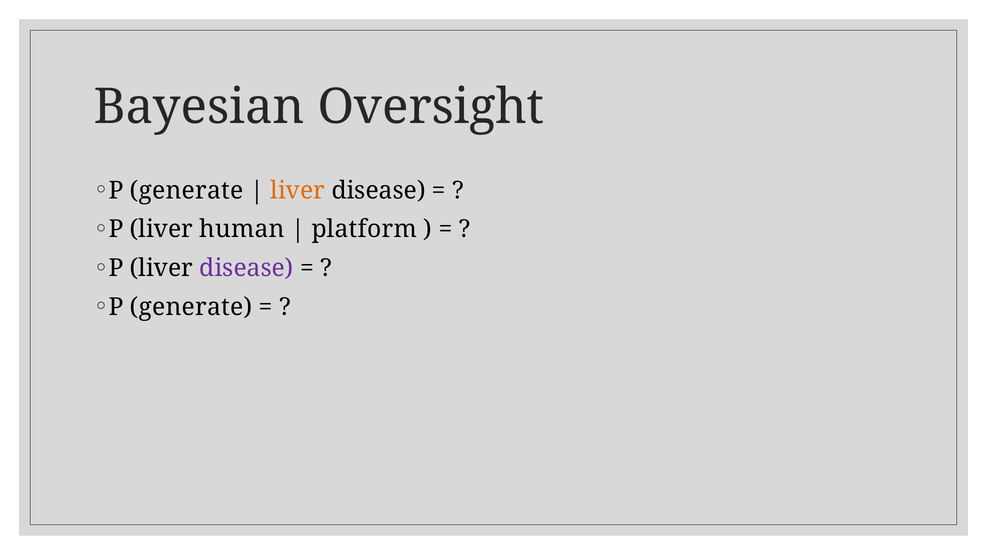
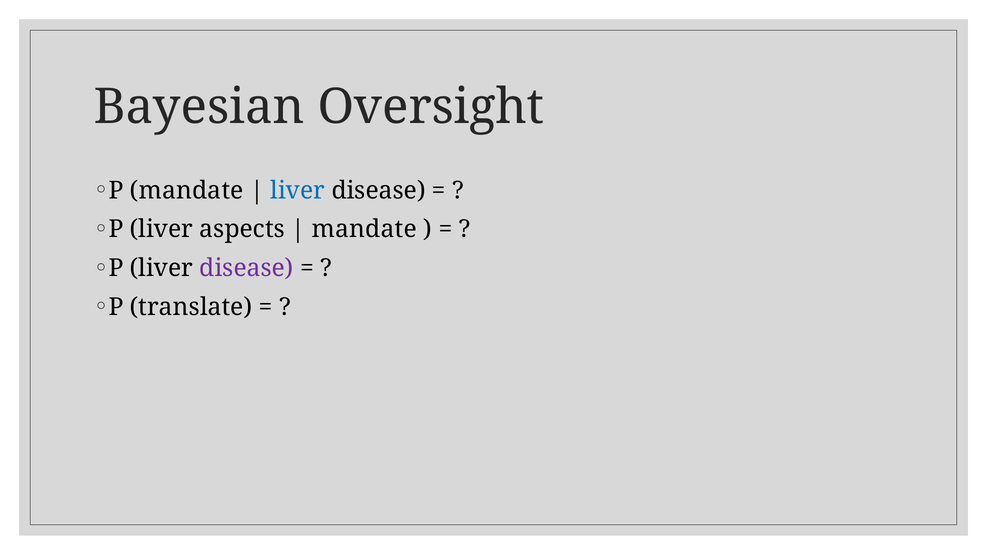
generate at (187, 190): generate -> mandate
liver at (298, 190) colour: orange -> blue
human: human -> aspects
platform at (364, 229): platform -> mandate
generate at (191, 307): generate -> translate
